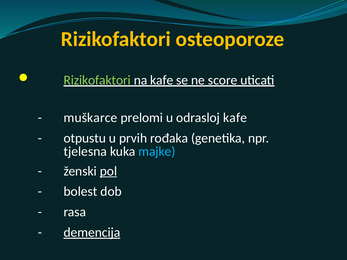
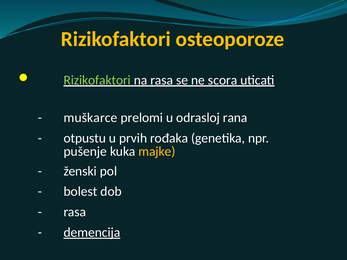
na kafe: kafe -> rasa
score: score -> scora
odrasloj kafe: kafe -> rana
tjelesna: tjelesna -> pušenje
majke colour: light blue -> yellow
pol underline: present -> none
